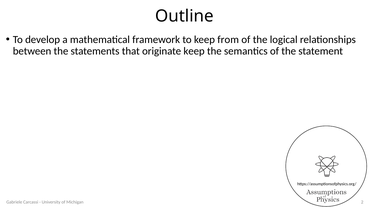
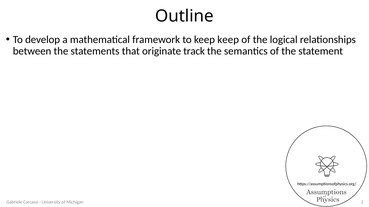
keep from: from -> keep
originate keep: keep -> track
